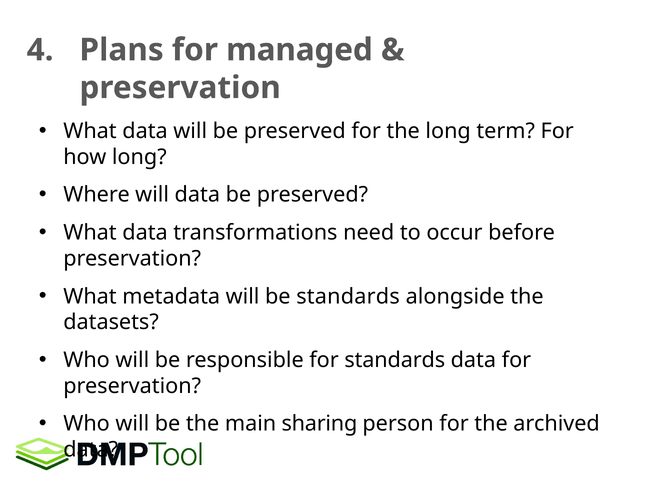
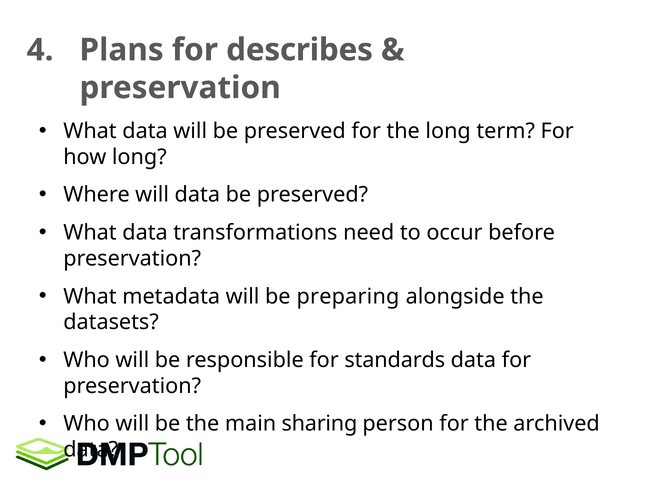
managed: managed -> describes
be standards: standards -> preparing
